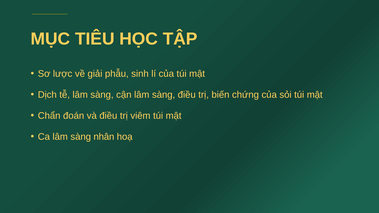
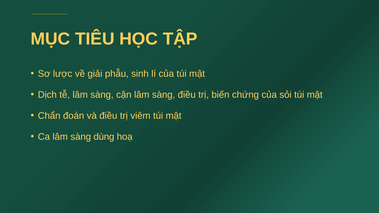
nhân: nhân -> dùng
